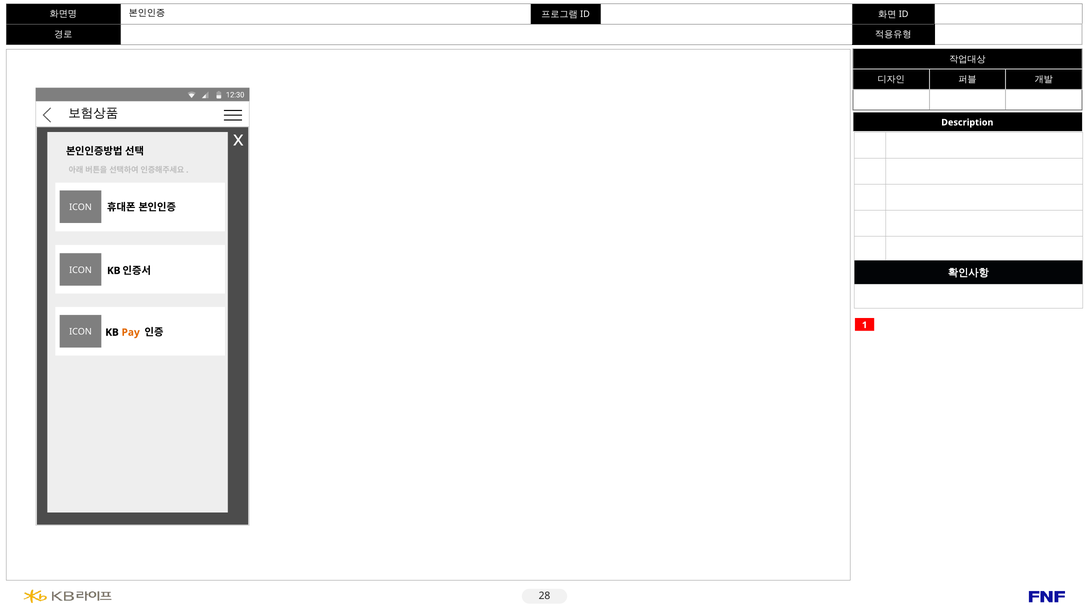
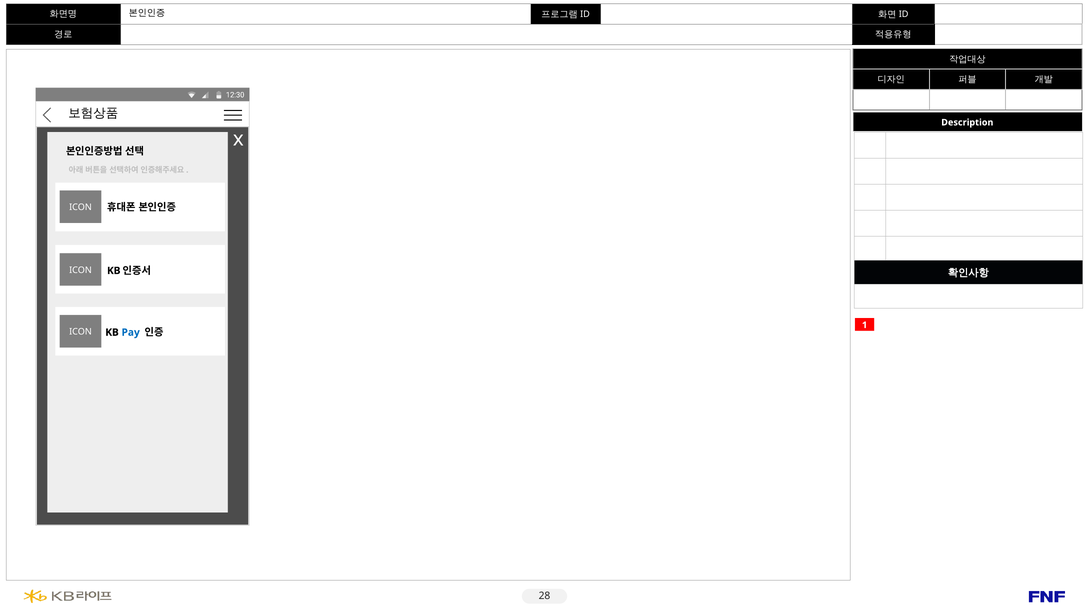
Pay colour: orange -> blue
